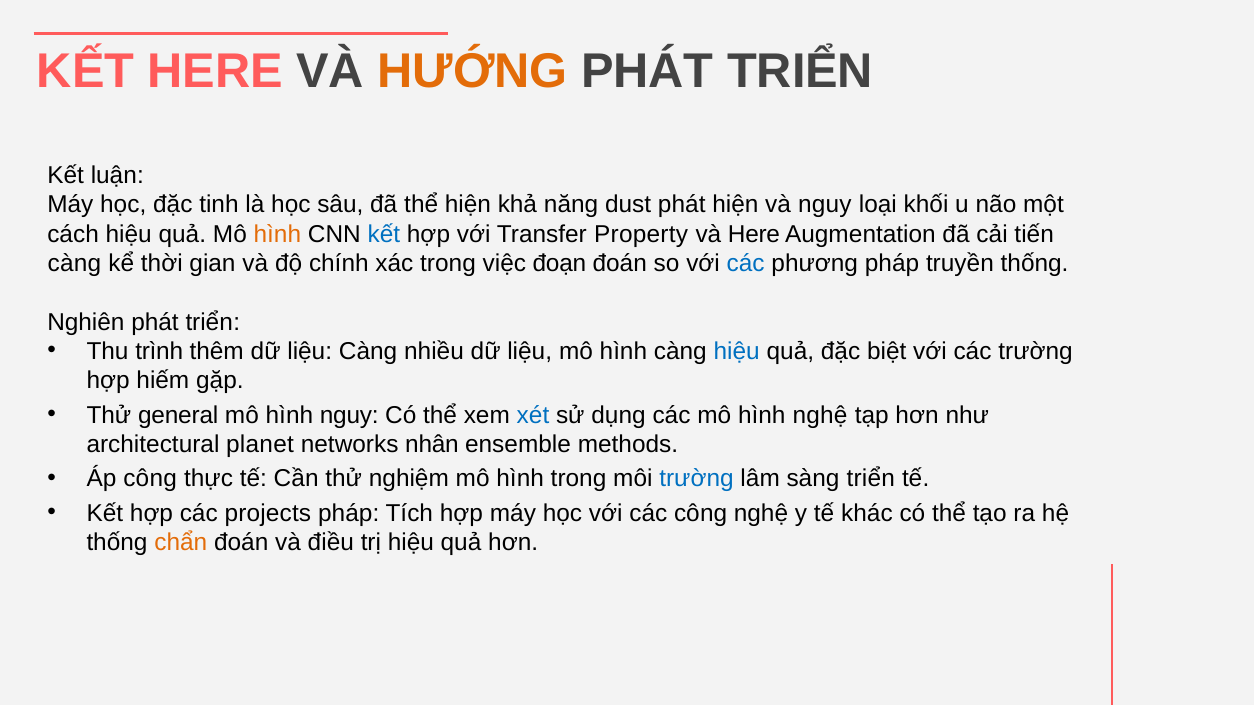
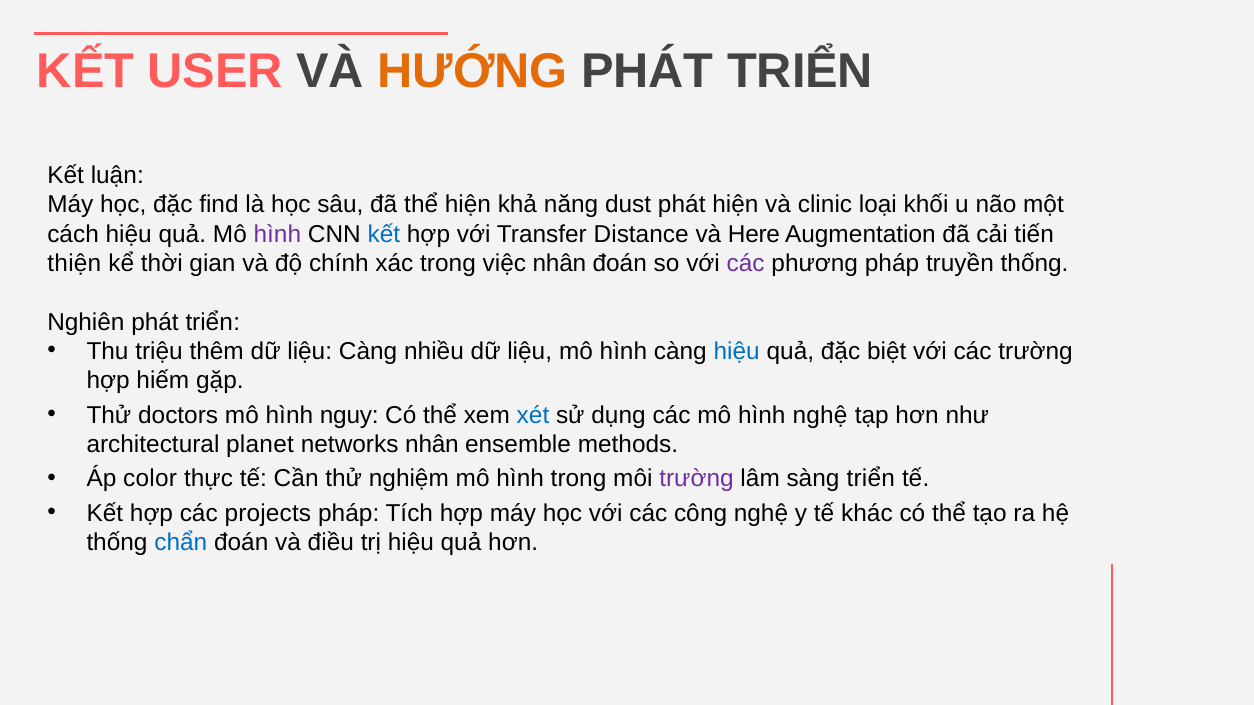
KẾT HERE: HERE -> USER
tinh: tinh -> find
và nguy: nguy -> clinic
hình at (277, 234) colour: orange -> purple
Property: Property -> Distance
càng at (74, 264): càng -> thiện
việc đoạn: đoạn -> nhân
các at (746, 264) colour: blue -> purple
trình: trình -> triệu
general: general -> doctors
Áp công: công -> color
trường at (696, 479) colour: blue -> purple
chẩn colour: orange -> blue
